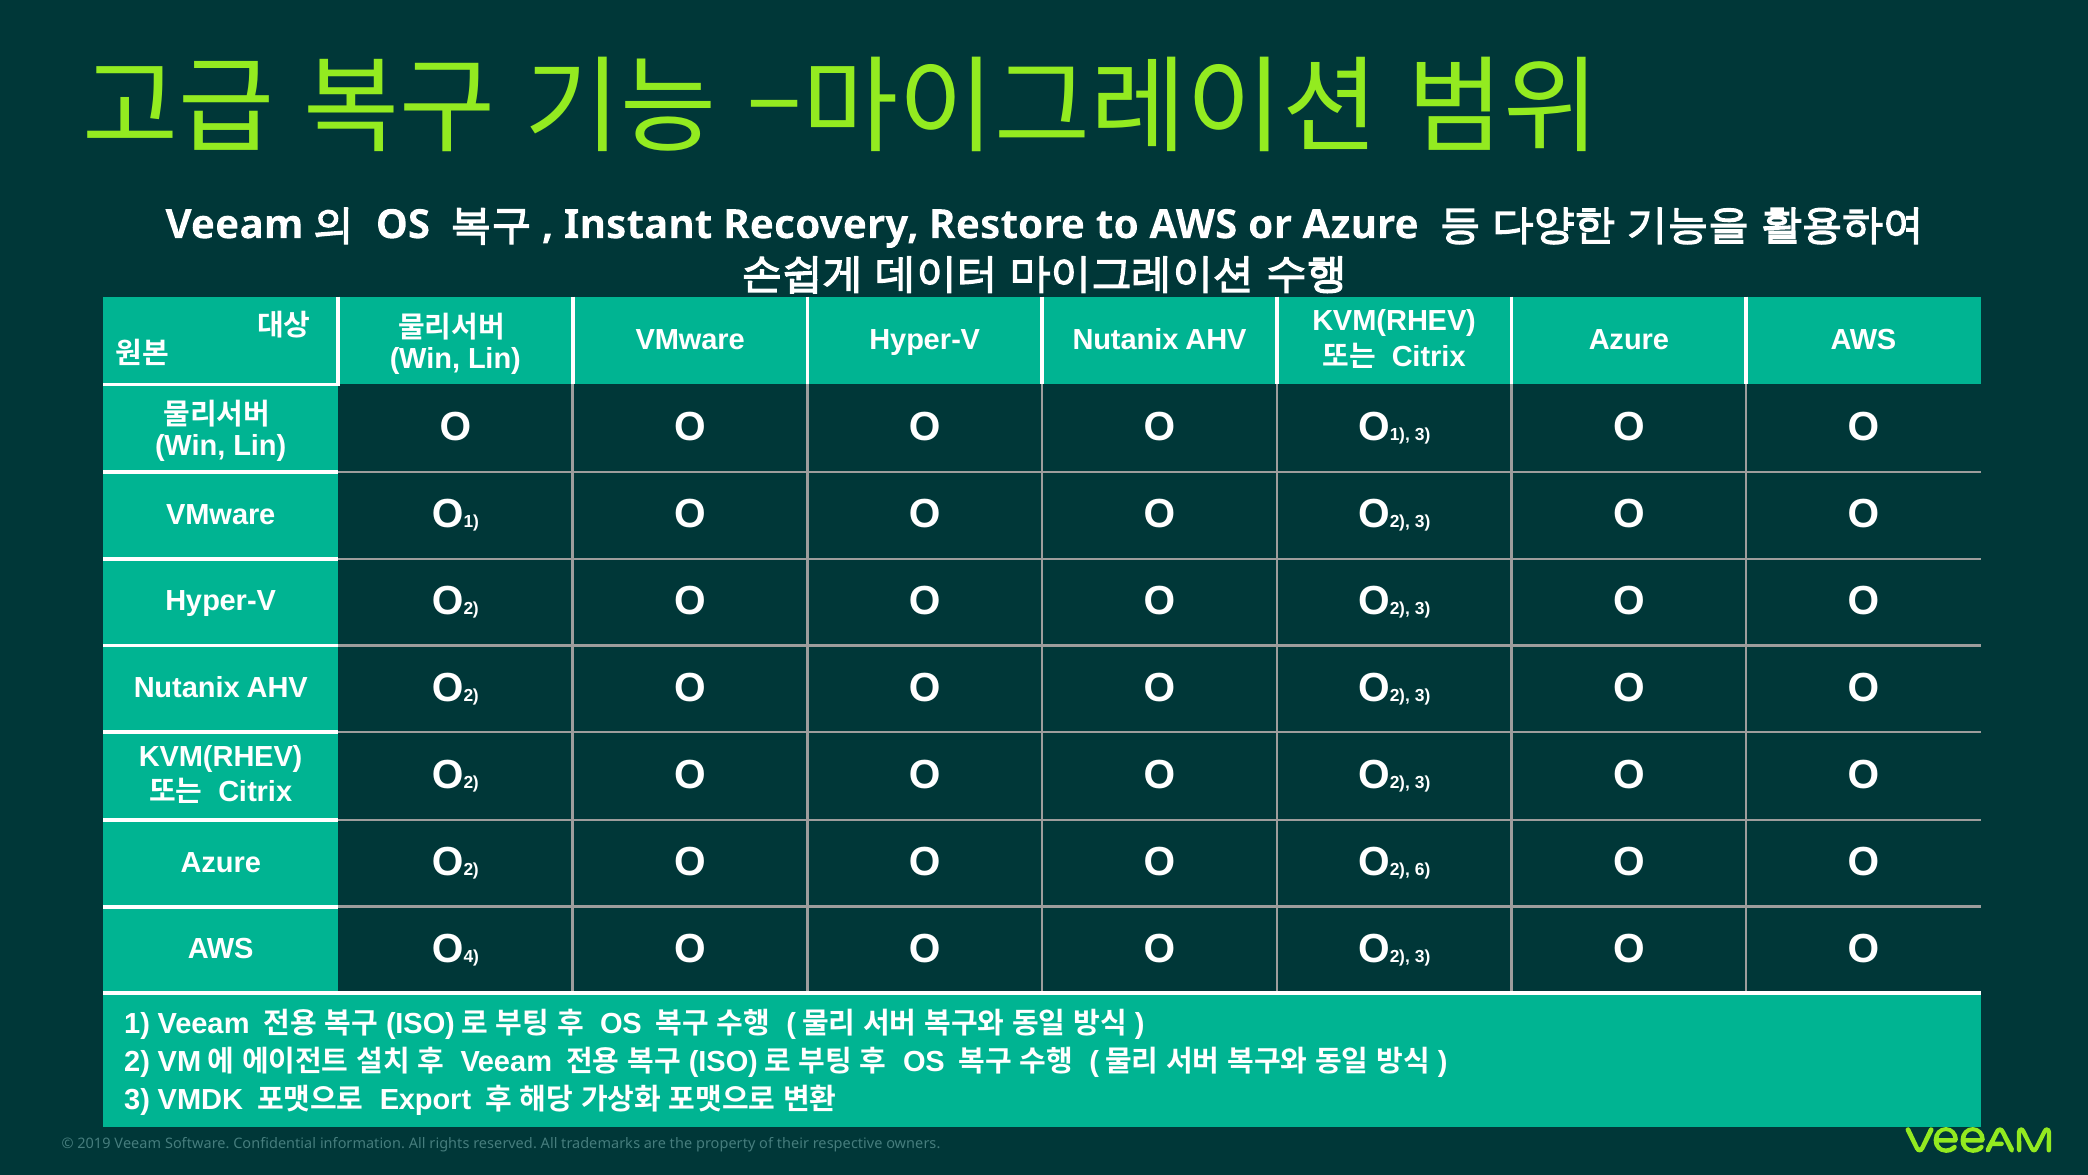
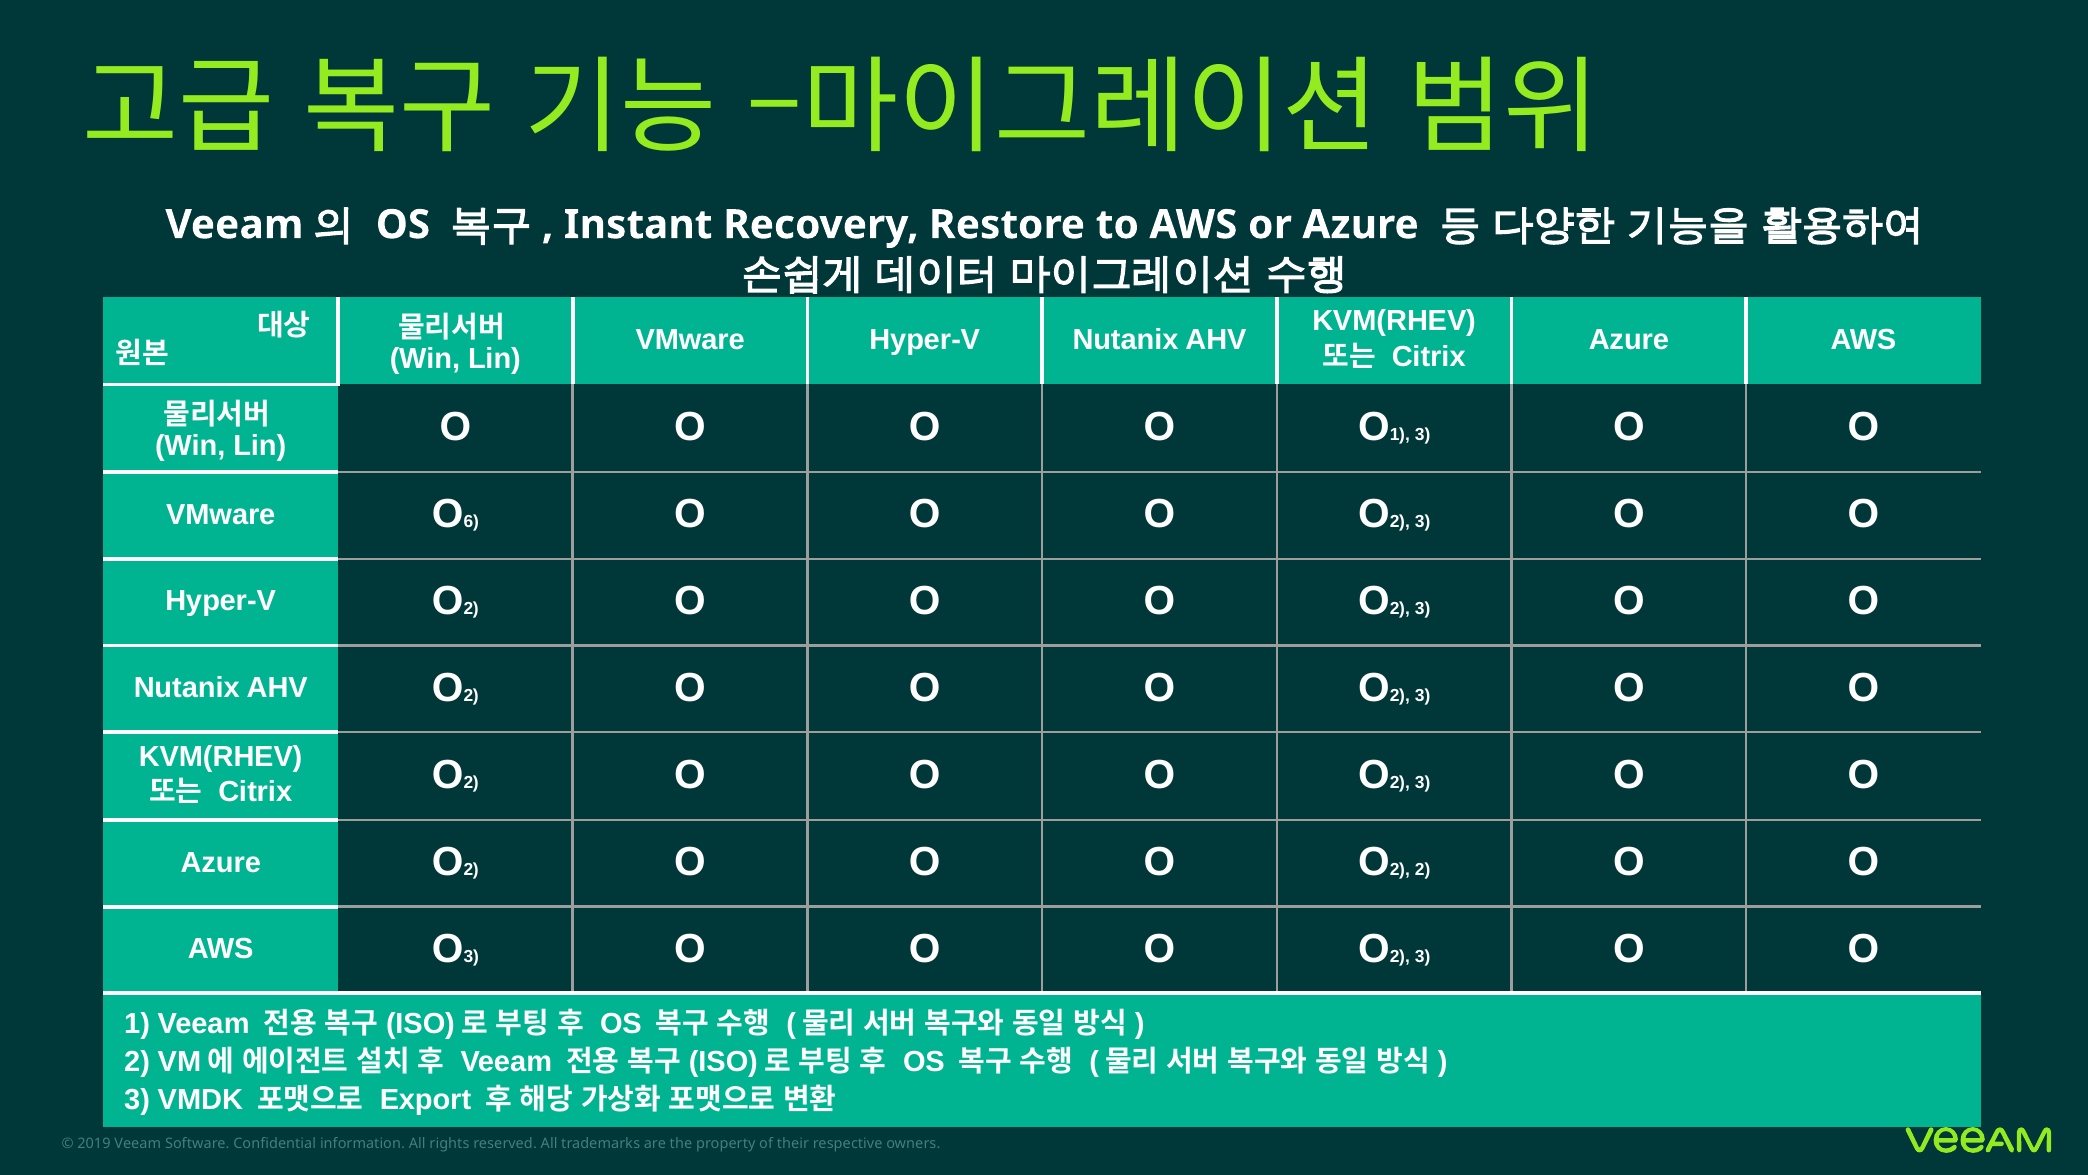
VMware O 1: 1 -> 6
2 6: 6 -> 2
O 4: 4 -> 3
